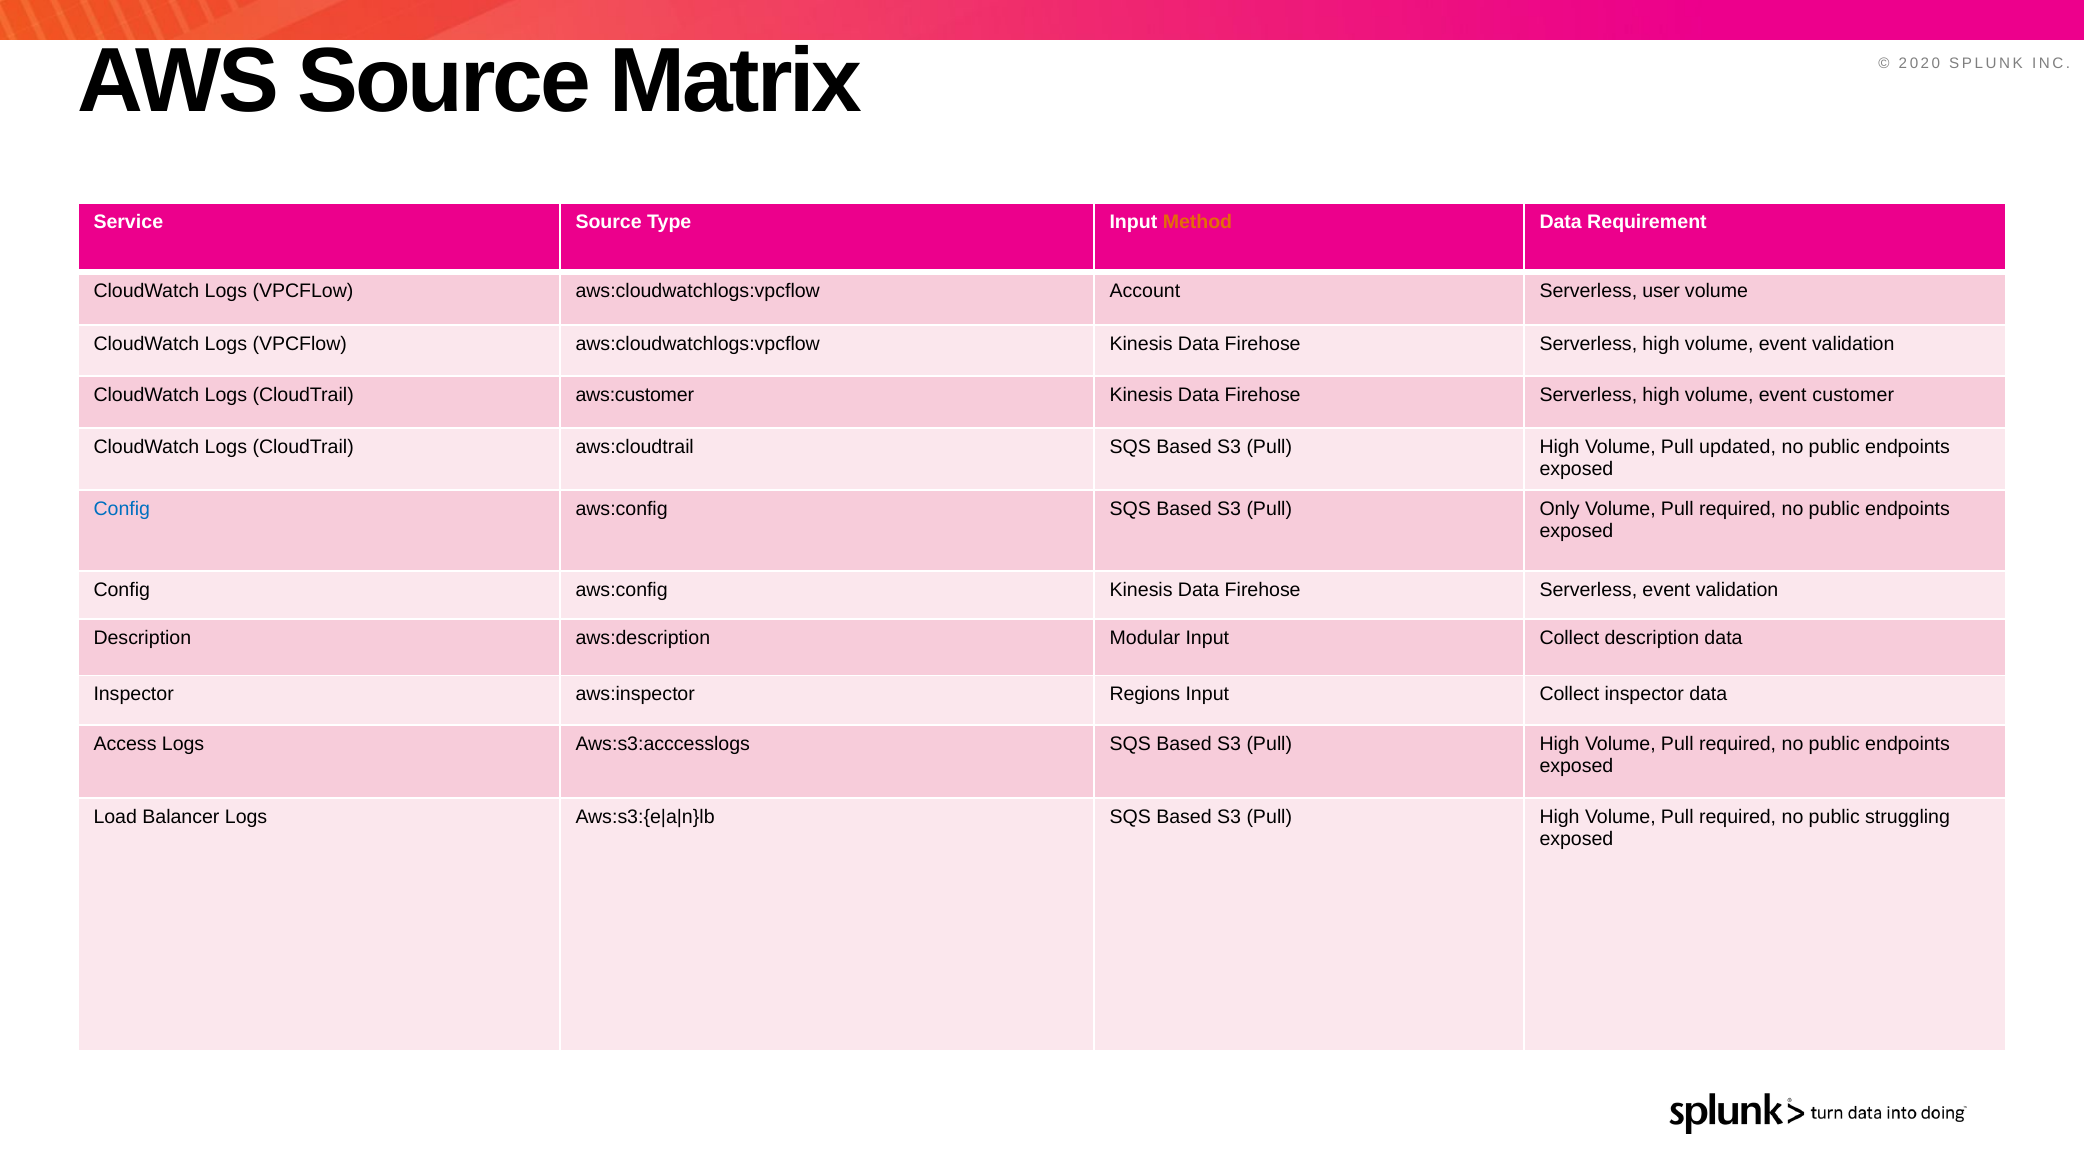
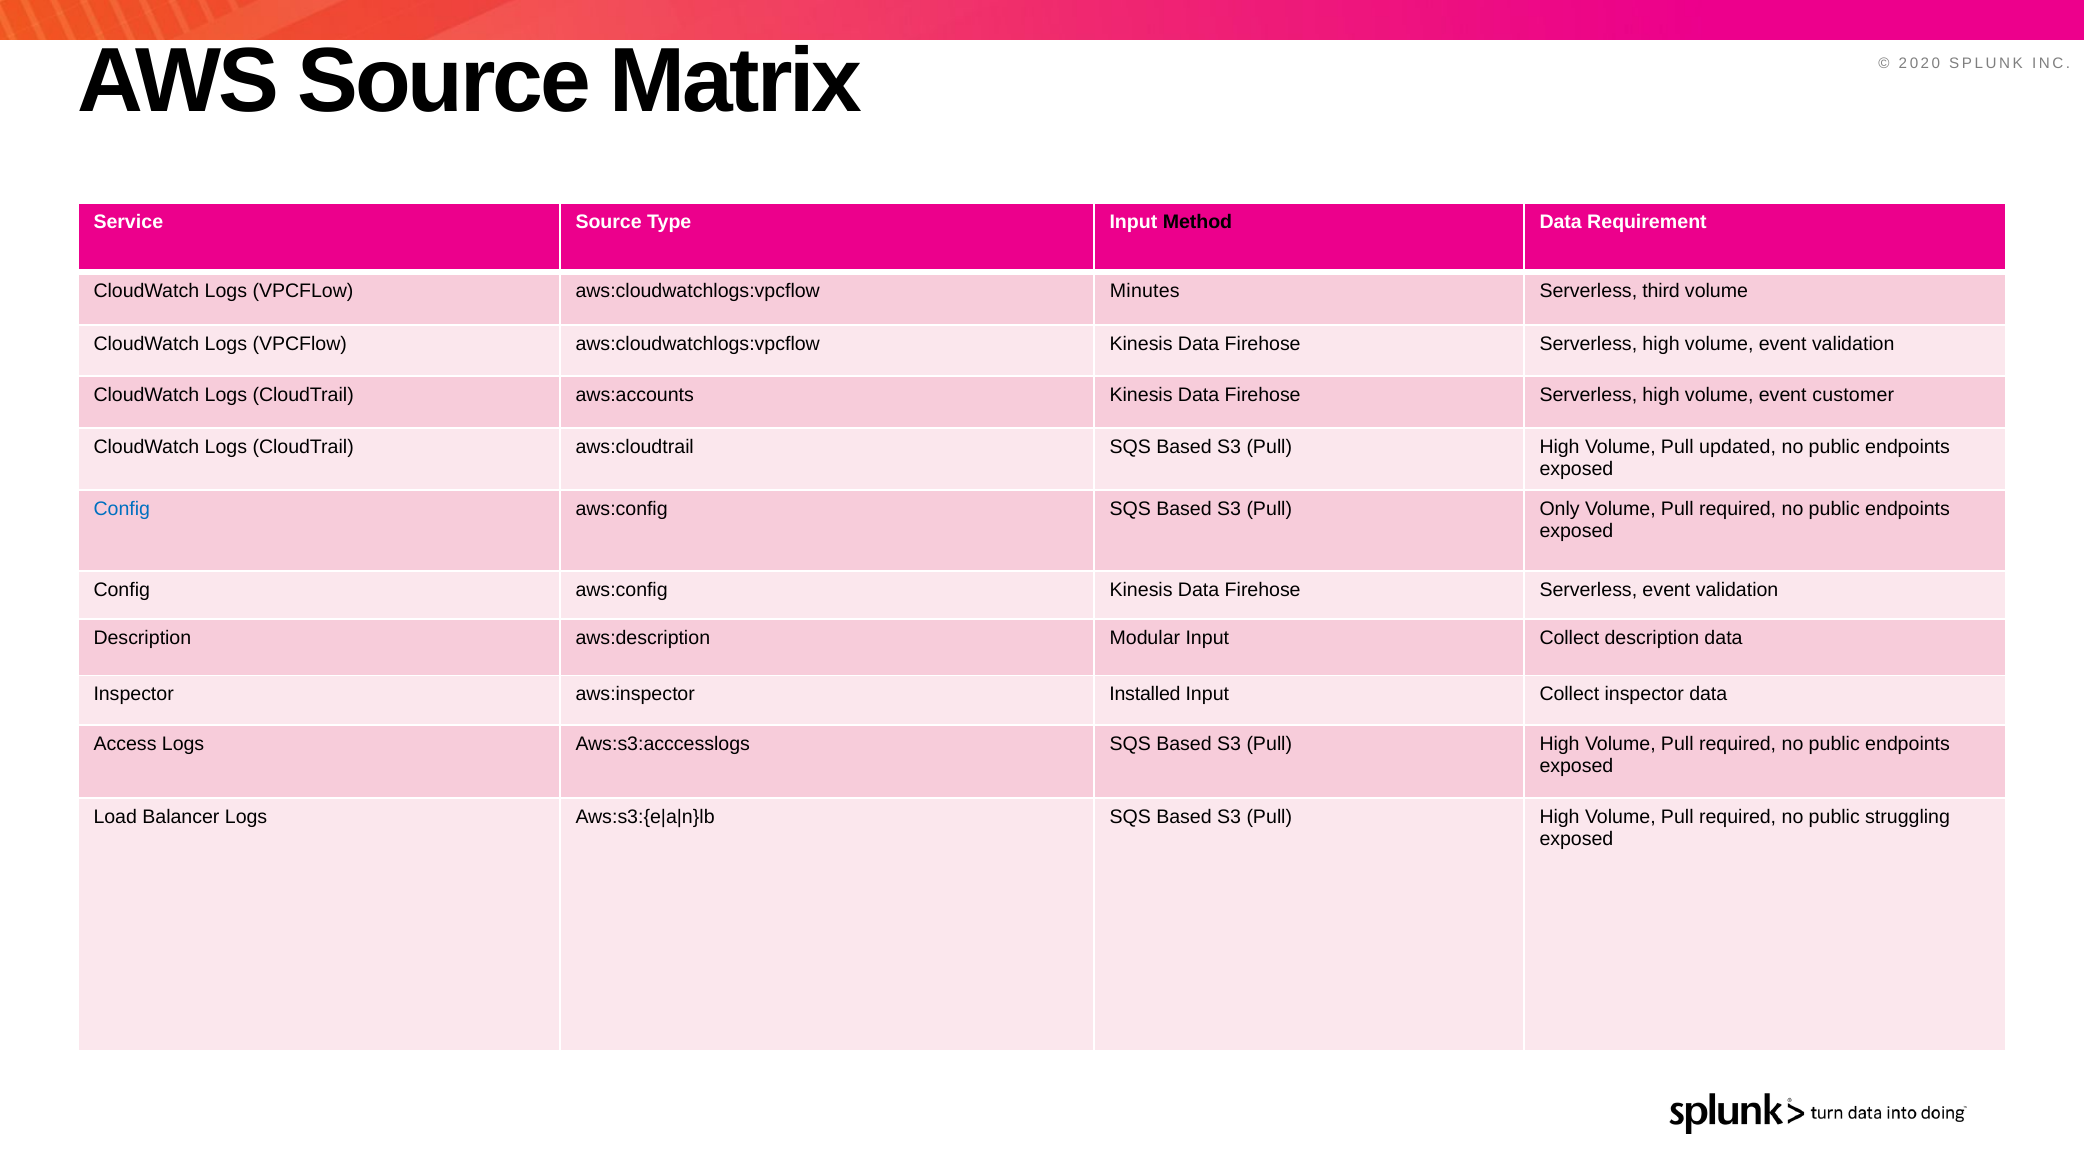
Method colour: orange -> black
Account: Account -> Minutes
user: user -> third
aws:customer: aws:customer -> aws:accounts
Regions: Regions -> Installed
